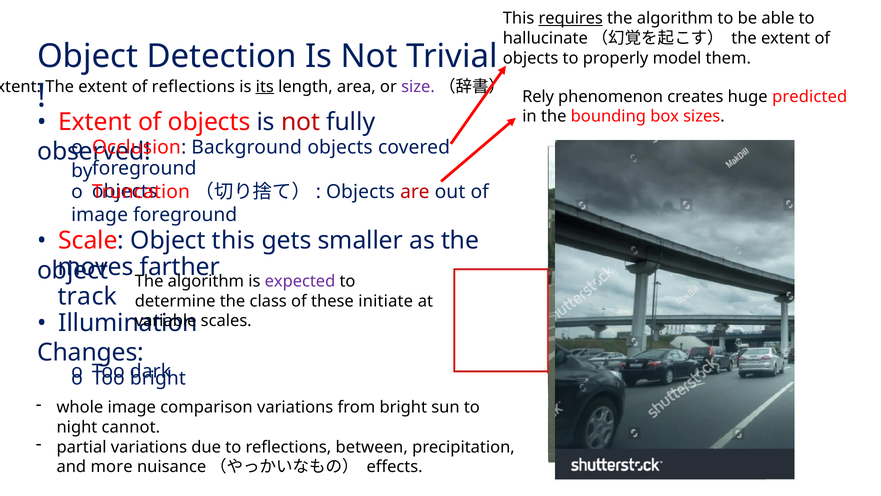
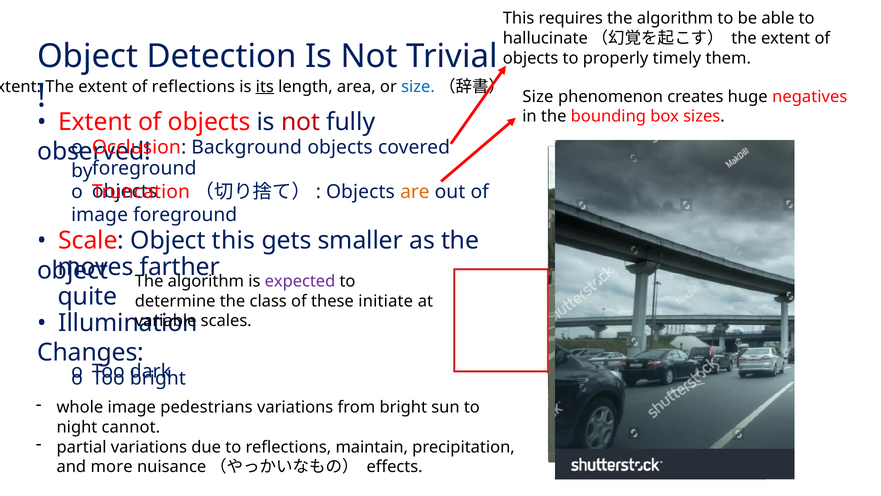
requires underline: present -> none
model: model -> timely
size at (418, 87) colour: purple -> blue
Rely at (538, 97): Rely -> Size
predicted: predicted -> negatives
are colour: red -> orange
track: track -> quite
comparison: comparison -> pedestrians
between: between -> maintain
